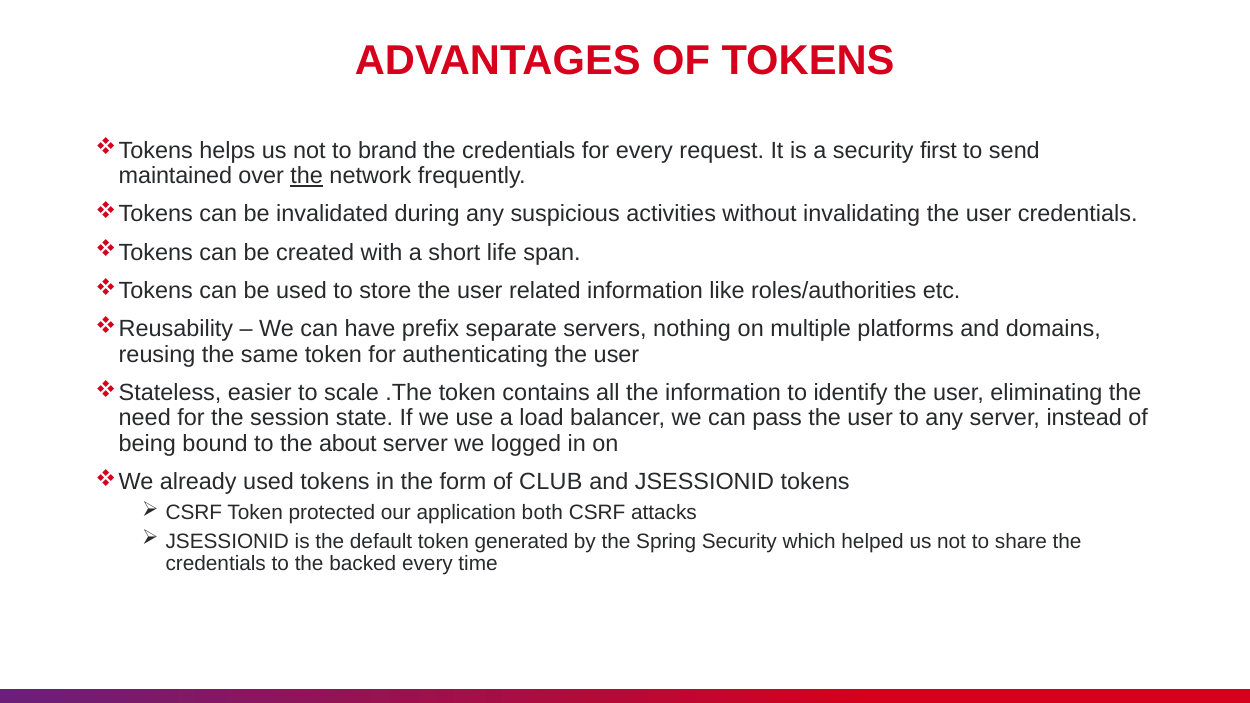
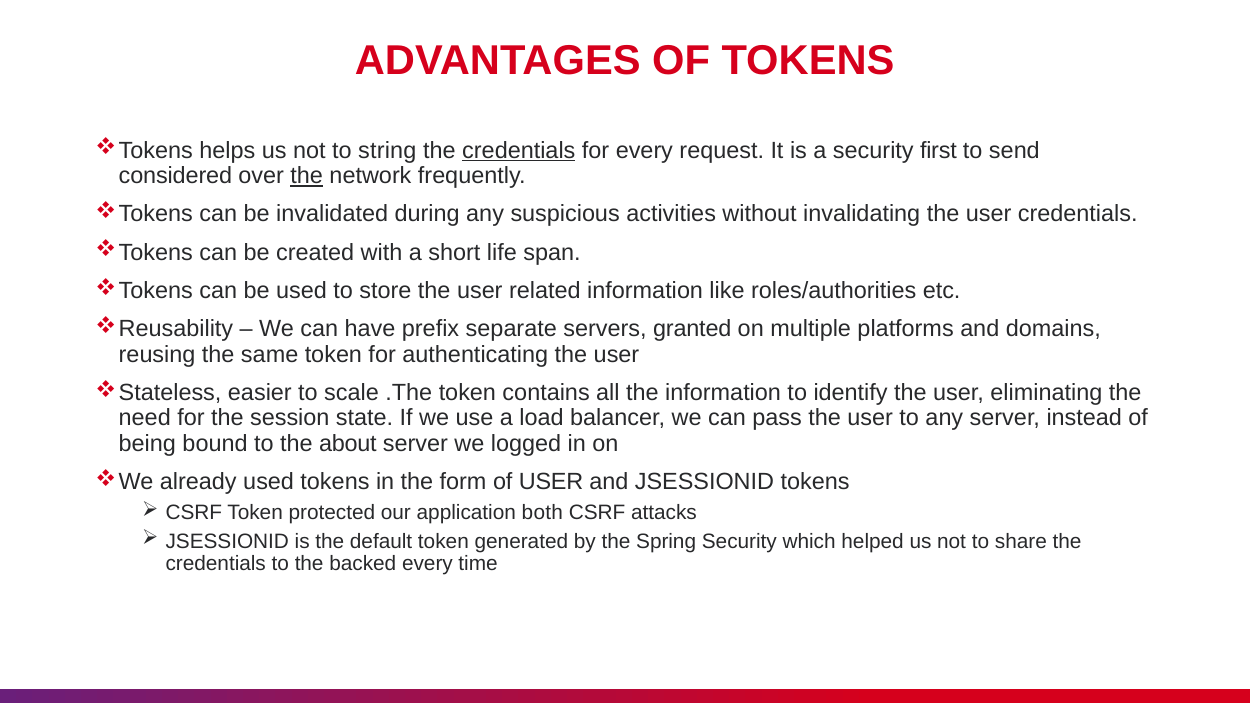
brand: brand -> string
credentials at (519, 151) underline: none -> present
maintained: maintained -> considered
nothing: nothing -> granted
of CLUB: CLUB -> USER
